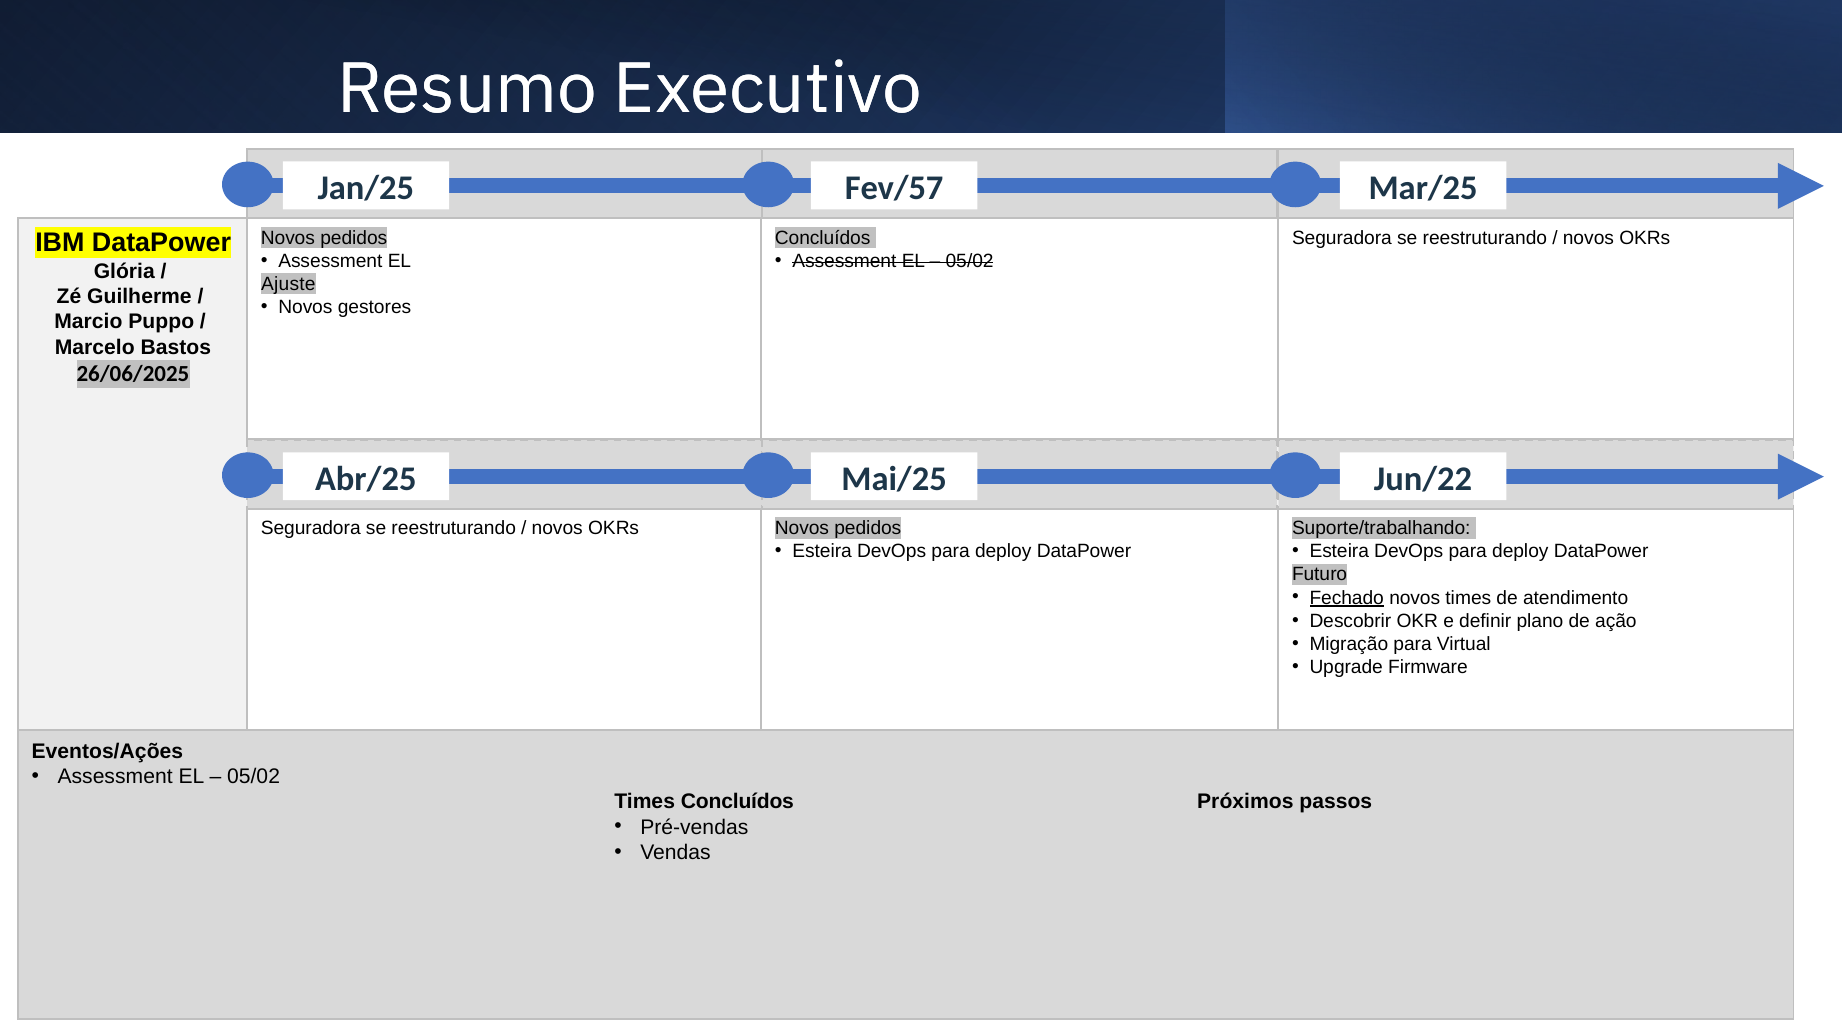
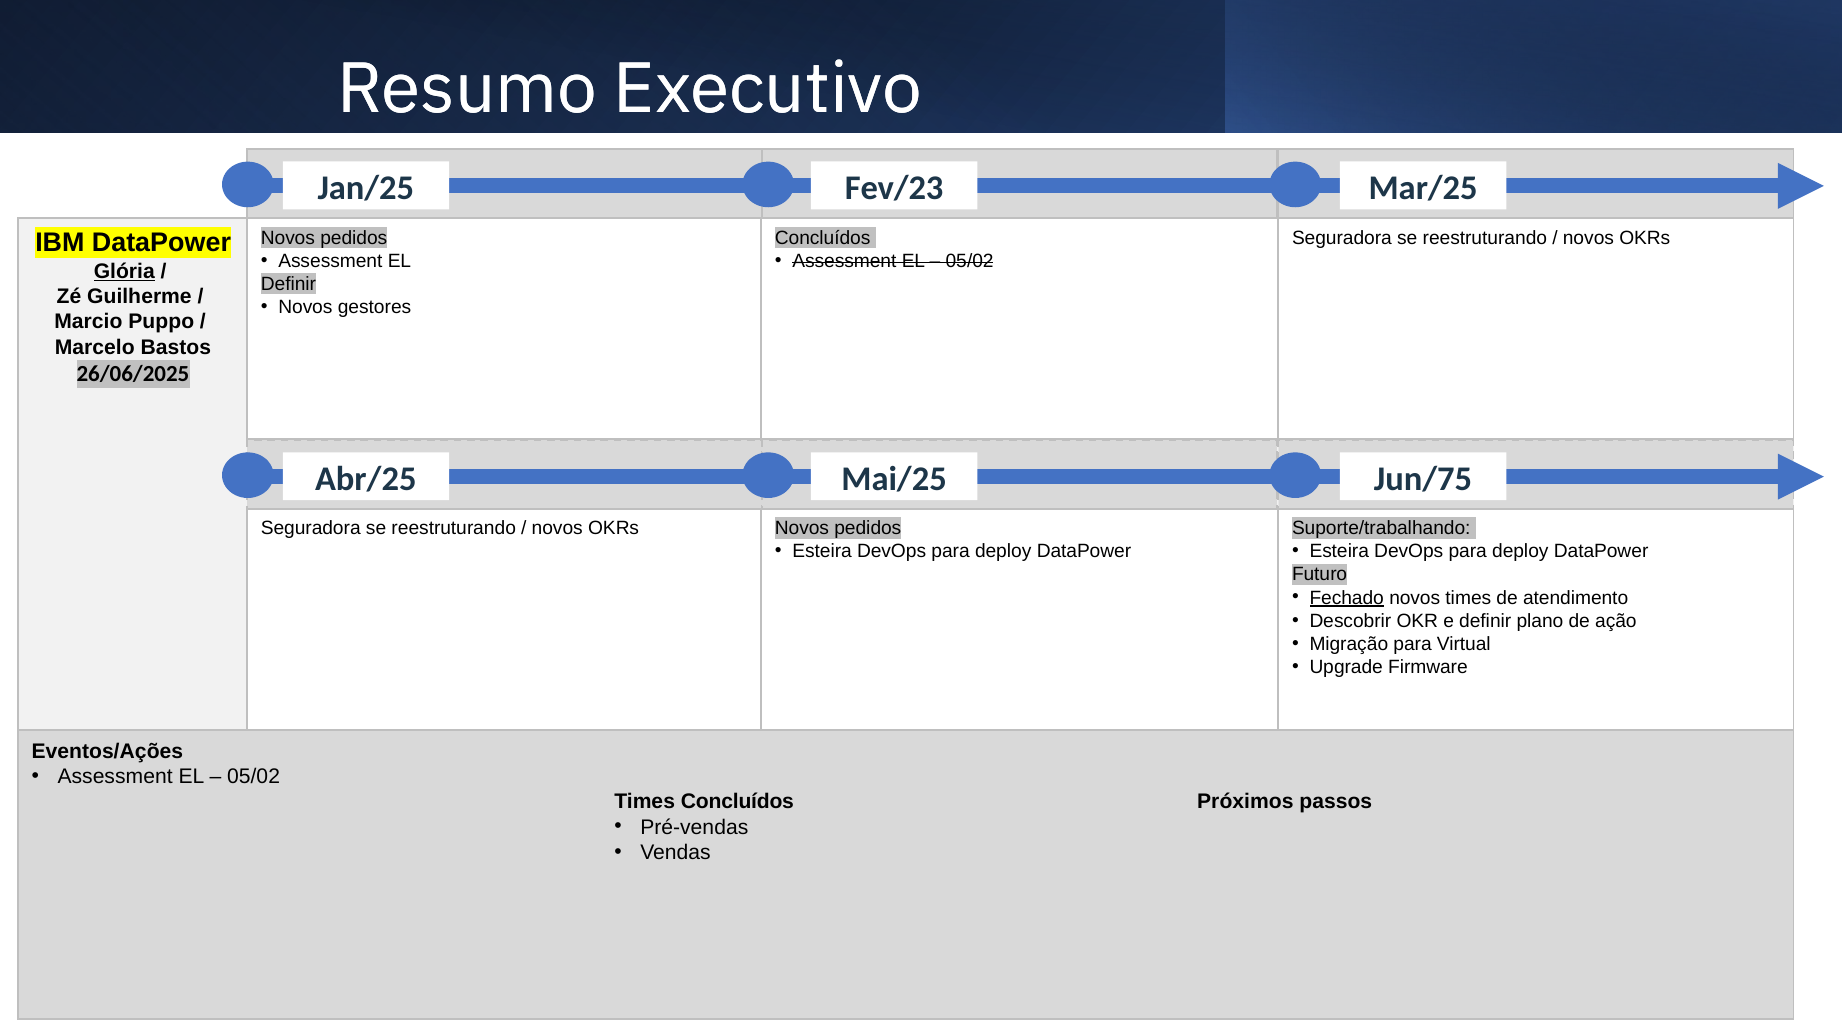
Fev/57: Fev/57 -> Fev/23
Glória underline: none -> present
Ajuste at (288, 284): Ajuste -> Definir
Jun/22: Jun/22 -> Jun/75
